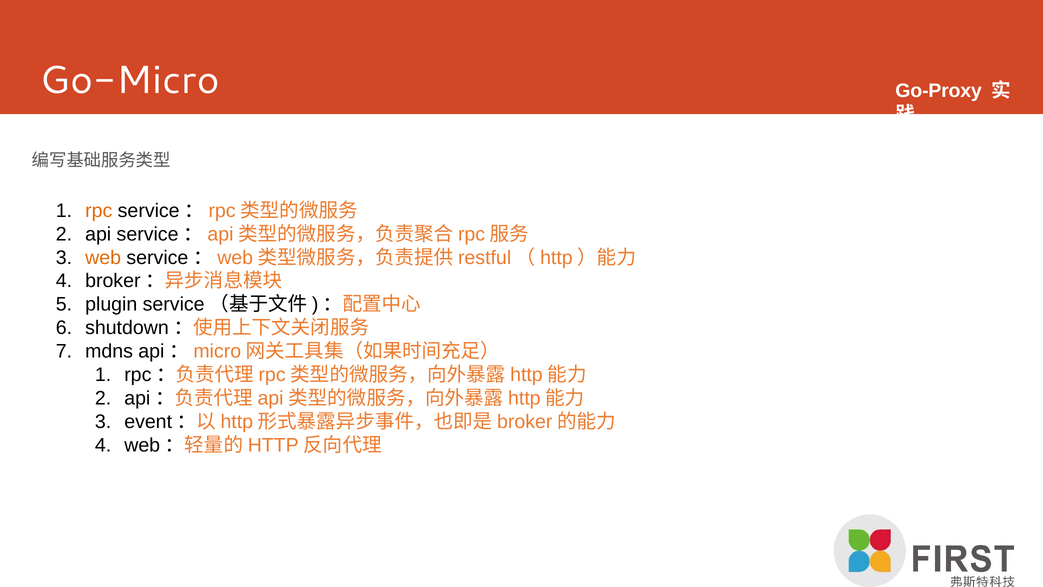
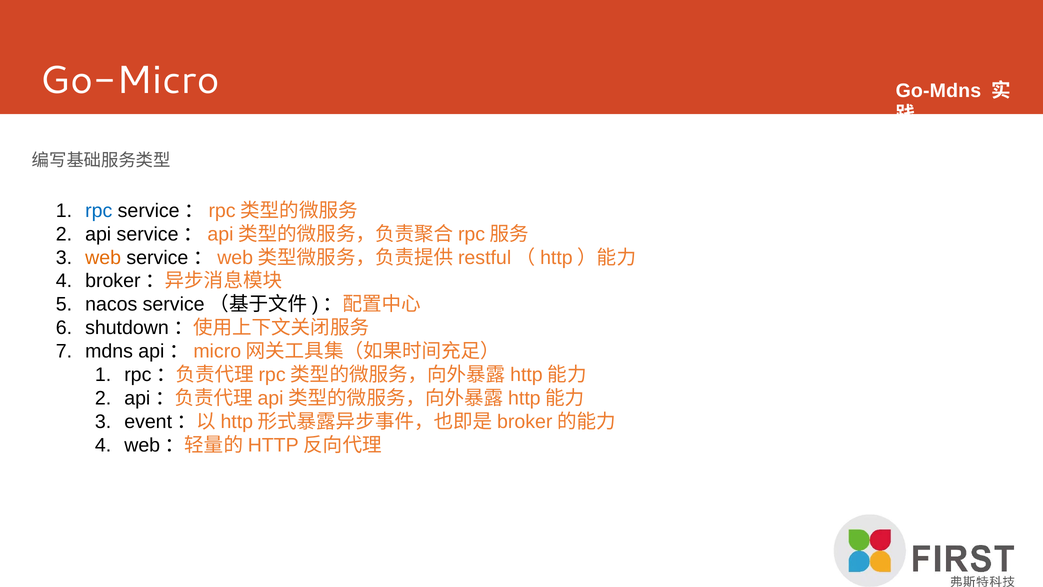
Go-Proxy: Go-Proxy -> Go-Mdns
rpc colour: orange -> blue
plugin: plugin -> nacos
